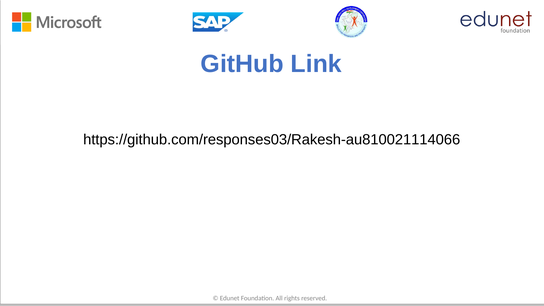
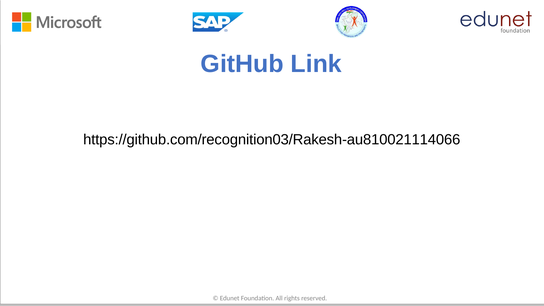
https://github.com/responses03/Rakesh-au810021114066: https://github.com/responses03/Rakesh-au810021114066 -> https://github.com/recognition03/Rakesh-au810021114066
